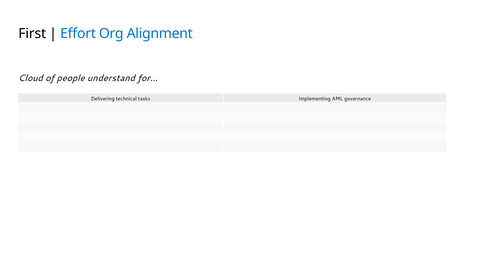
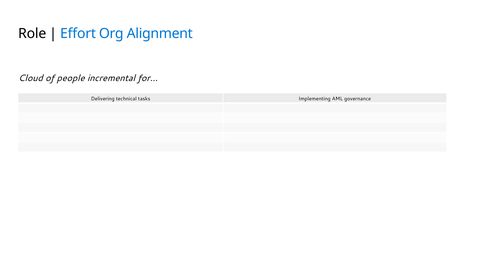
First: First -> Role
understand: understand -> incremental
